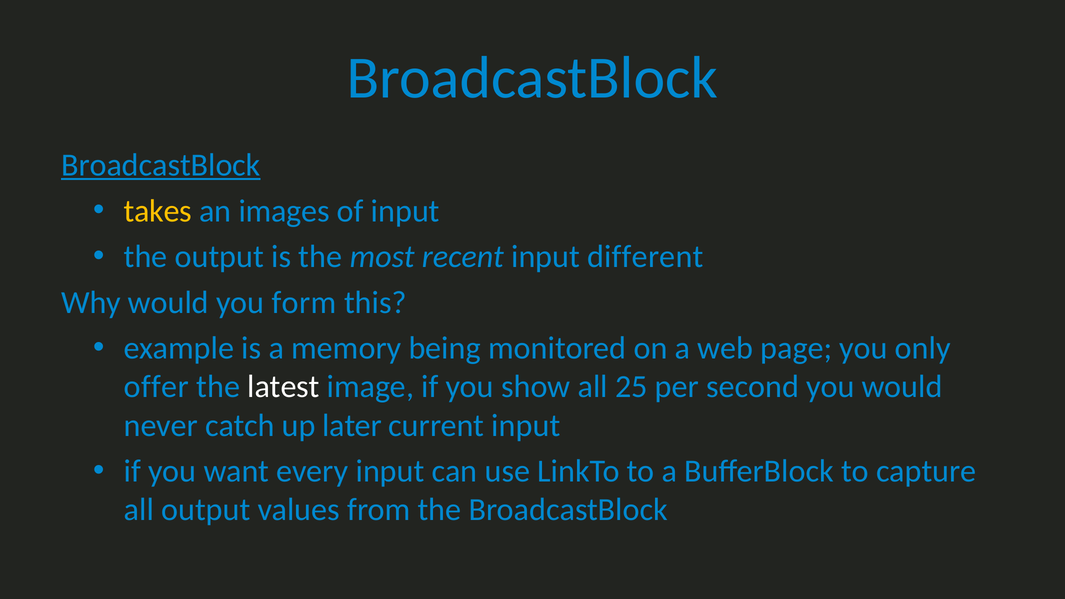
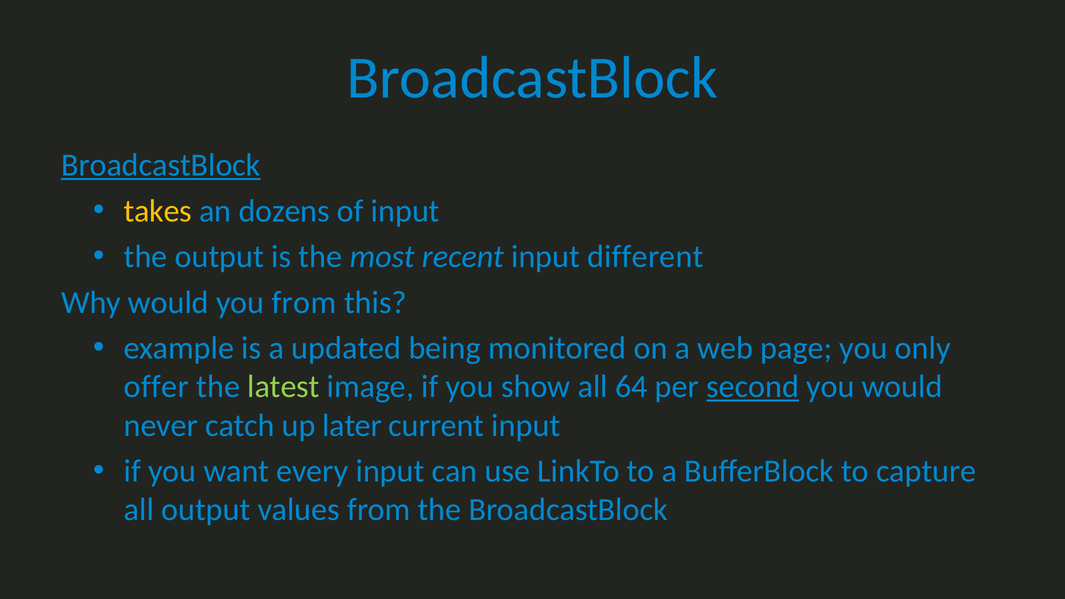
images: images -> dozens
you form: form -> from
memory: memory -> updated
latest colour: white -> light green
25: 25 -> 64
second underline: none -> present
